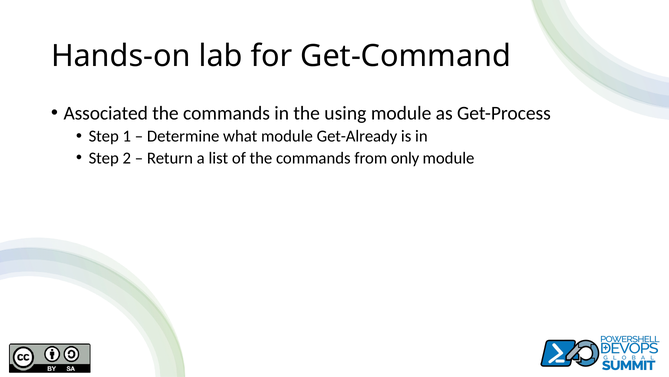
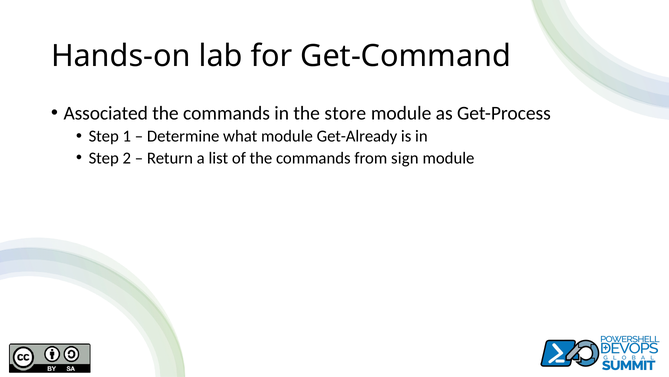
using: using -> store
only: only -> sign
